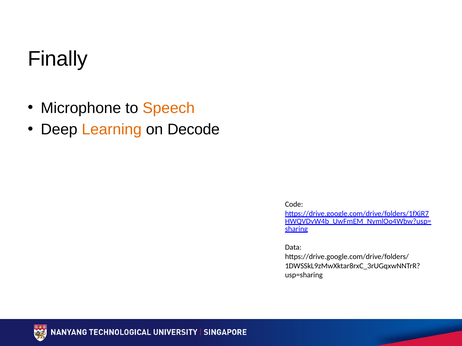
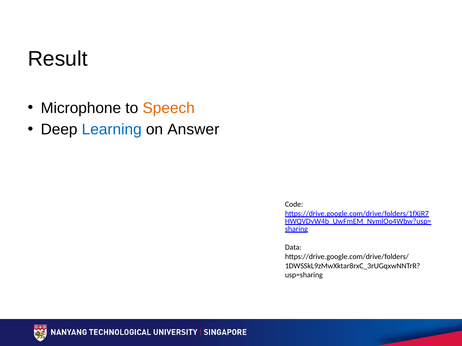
Finally: Finally -> Result
Learning colour: orange -> blue
Decode: Decode -> Answer
